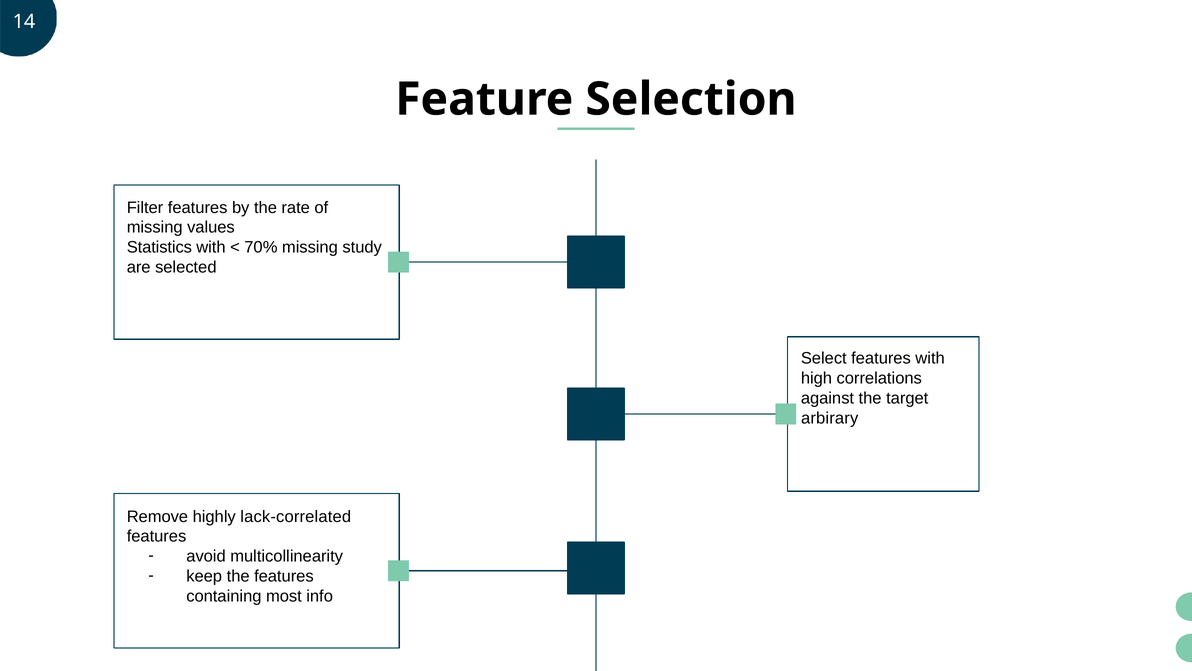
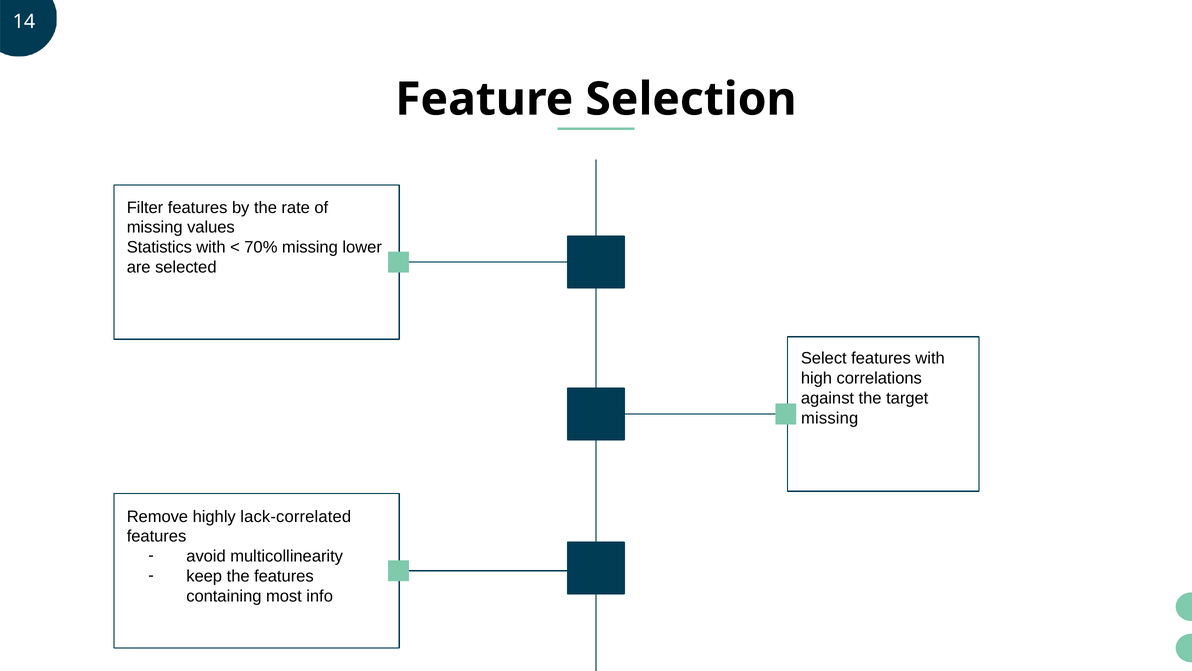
study: study -> lower
arbirary at (830, 418): arbirary -> missing
